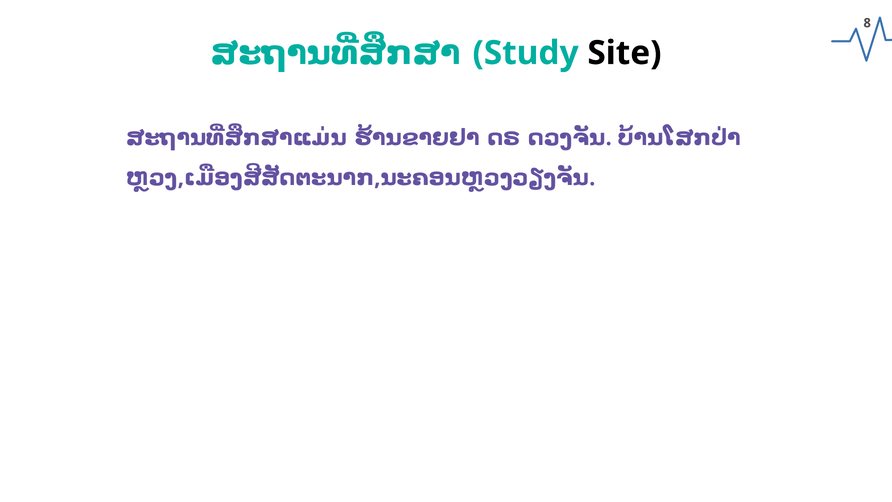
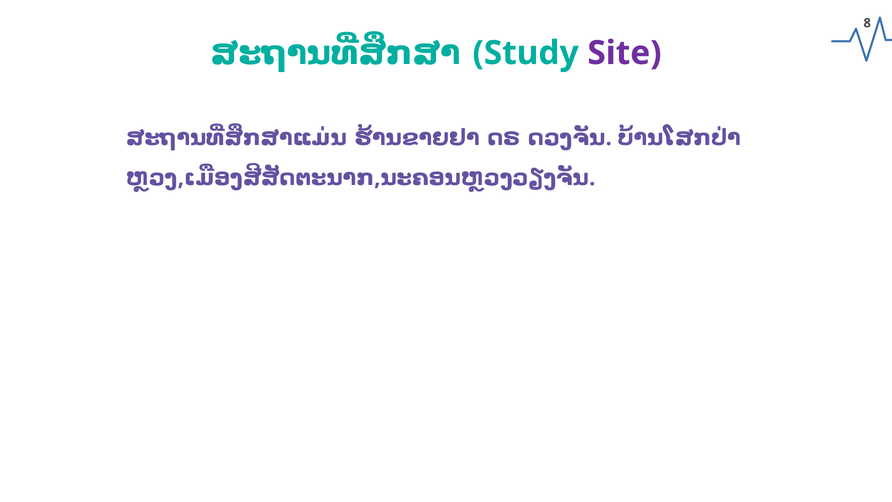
Site colour: black -> purple
